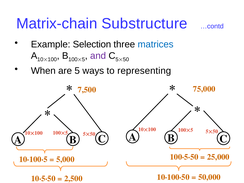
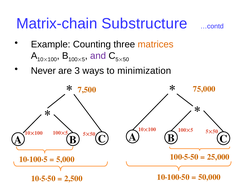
Selection: Selection -> Counting
matrices colour: blue -> orange
When: When -> Never
5: 5 -> 3
representing: representing -> minimization
